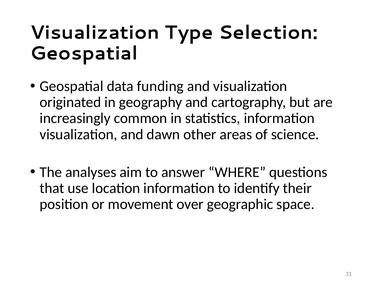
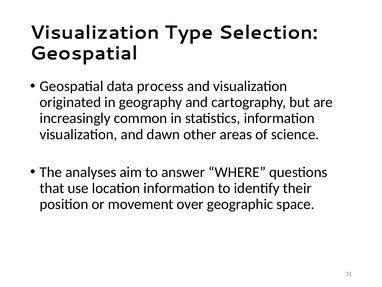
funding: funding -> process
